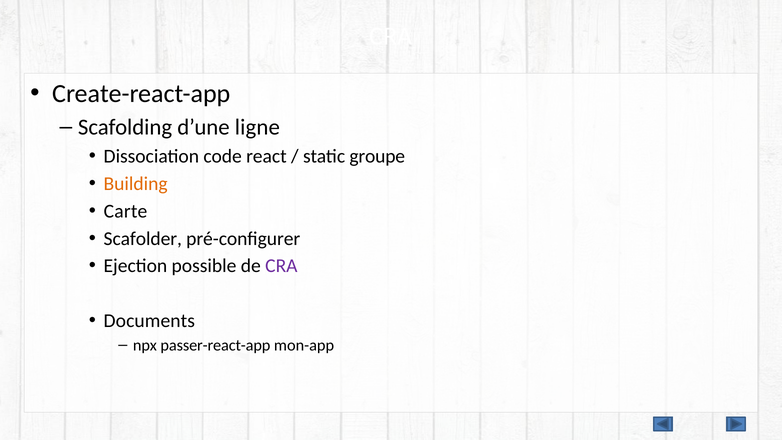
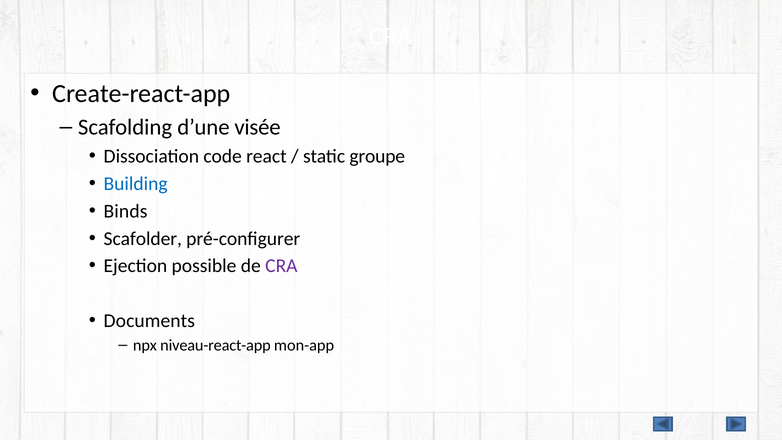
ligne: ligne -> visée
Building colour: orange -> blue
Carte: Carte -> Binds
passer-react-app: passer-react-app -> niveau-react-app
